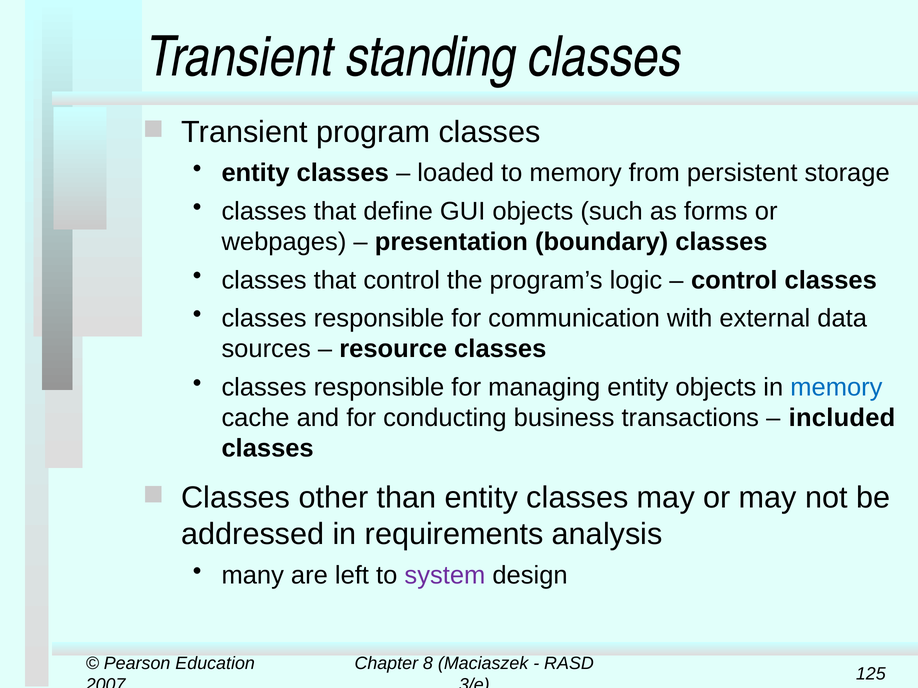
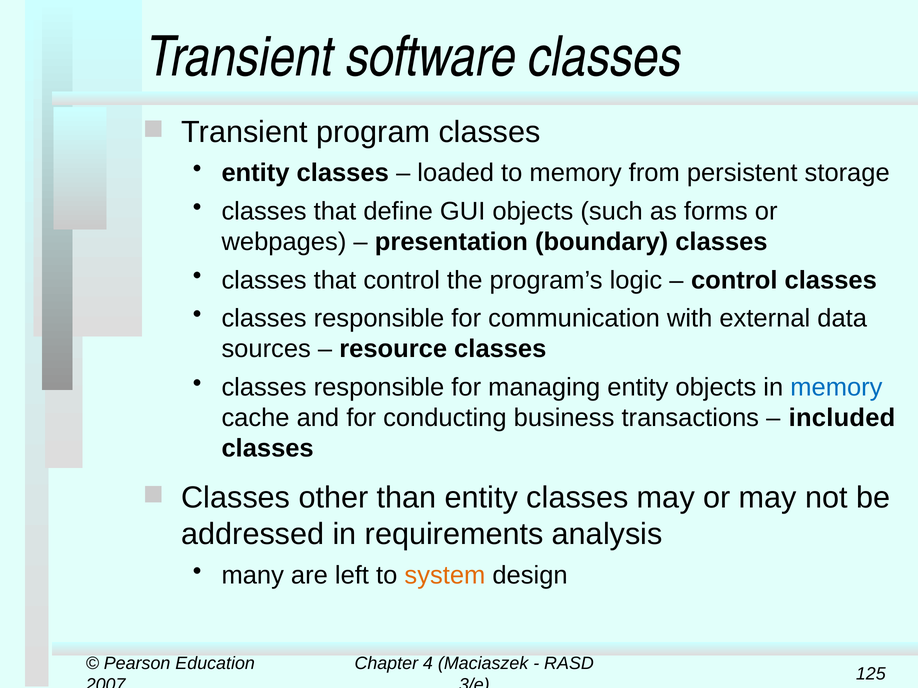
standing: standing -> software
system colour: purple -> orange
8: 8 -> 4
